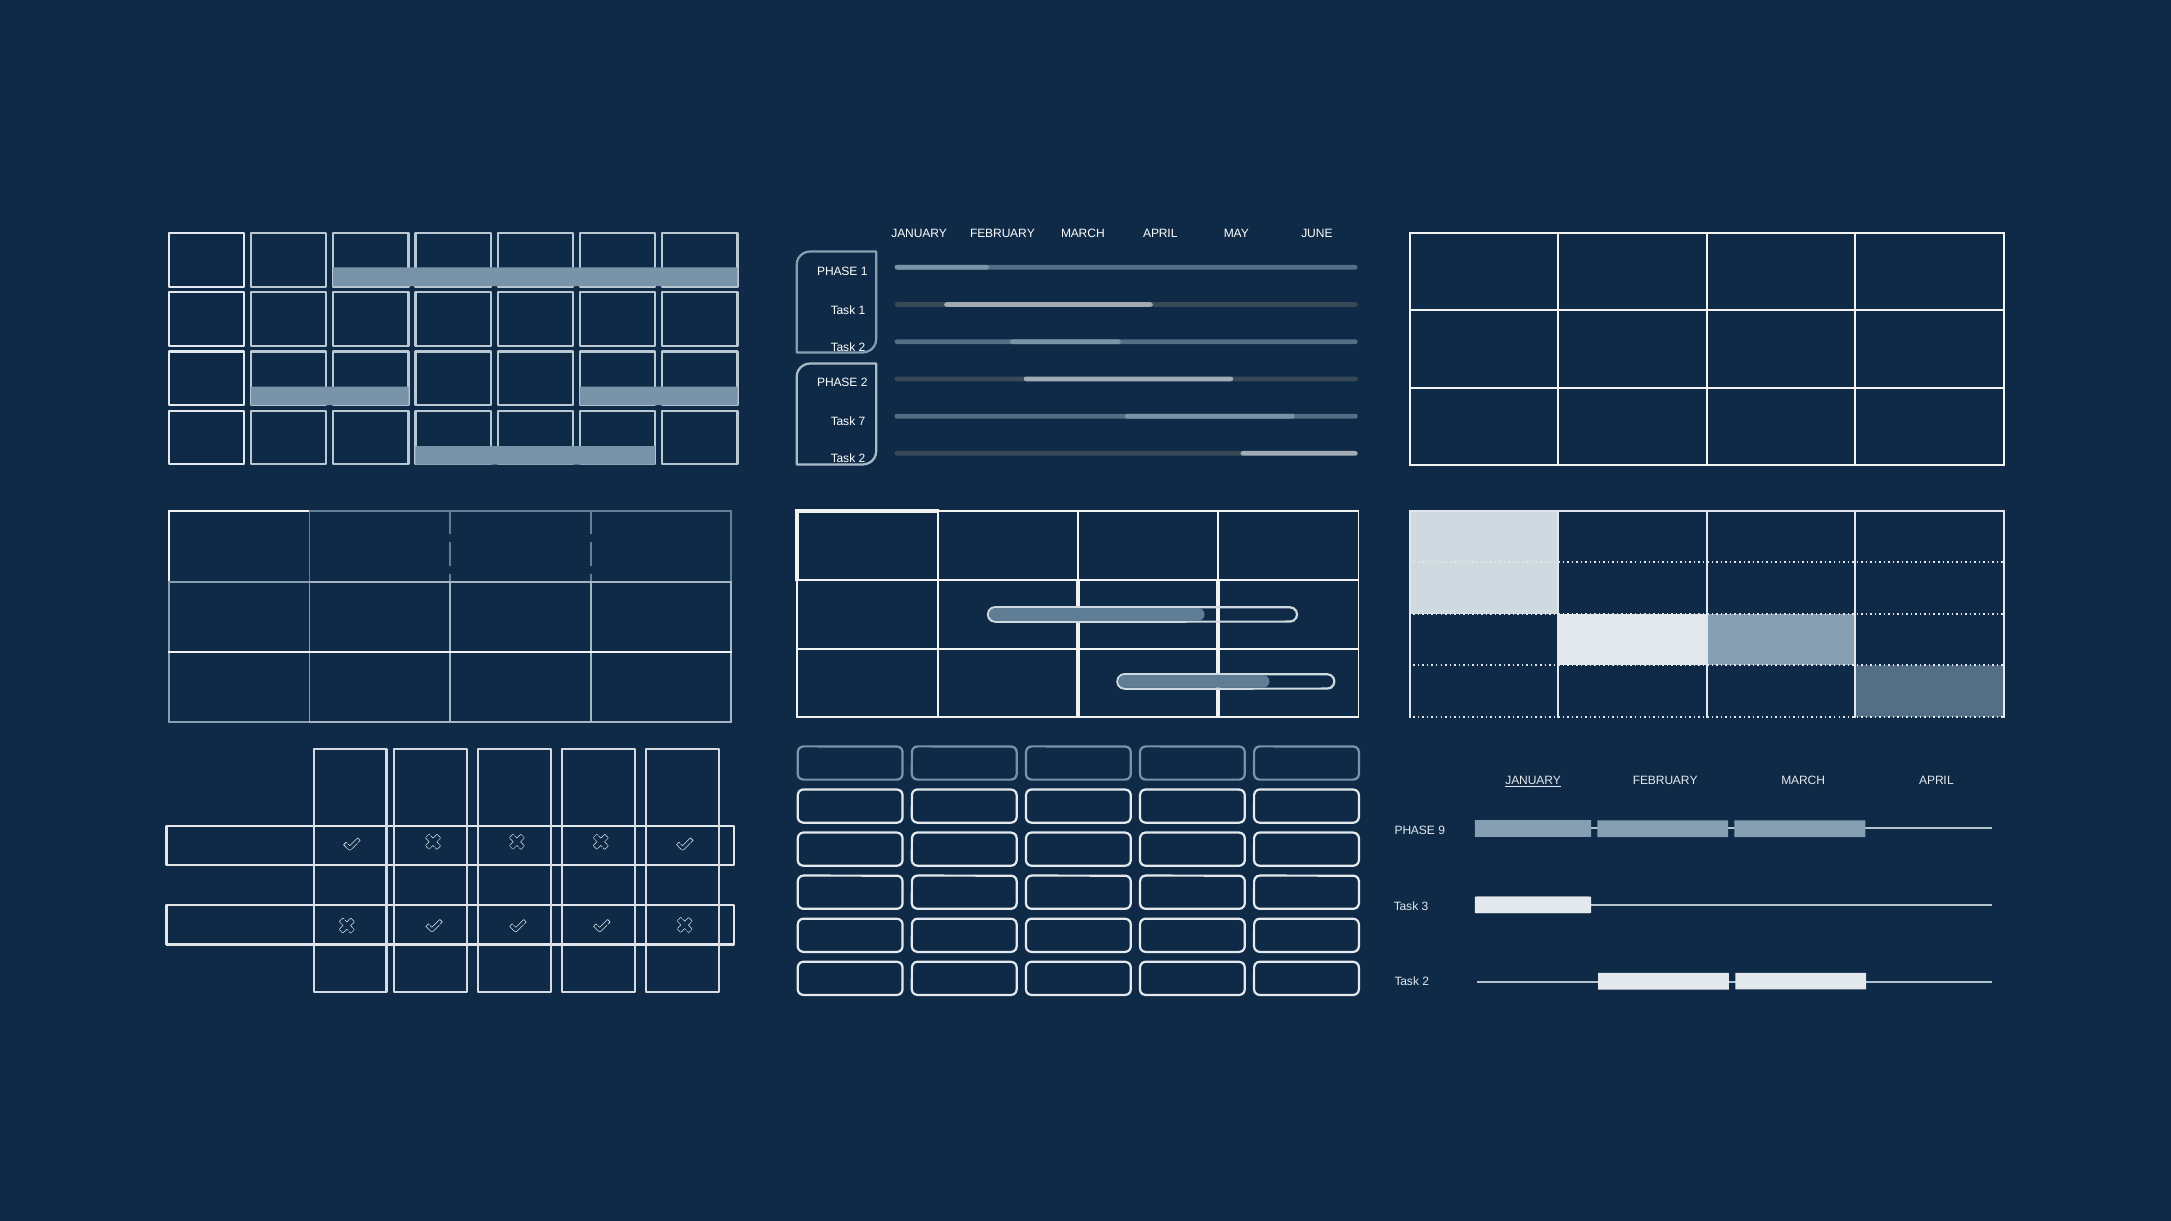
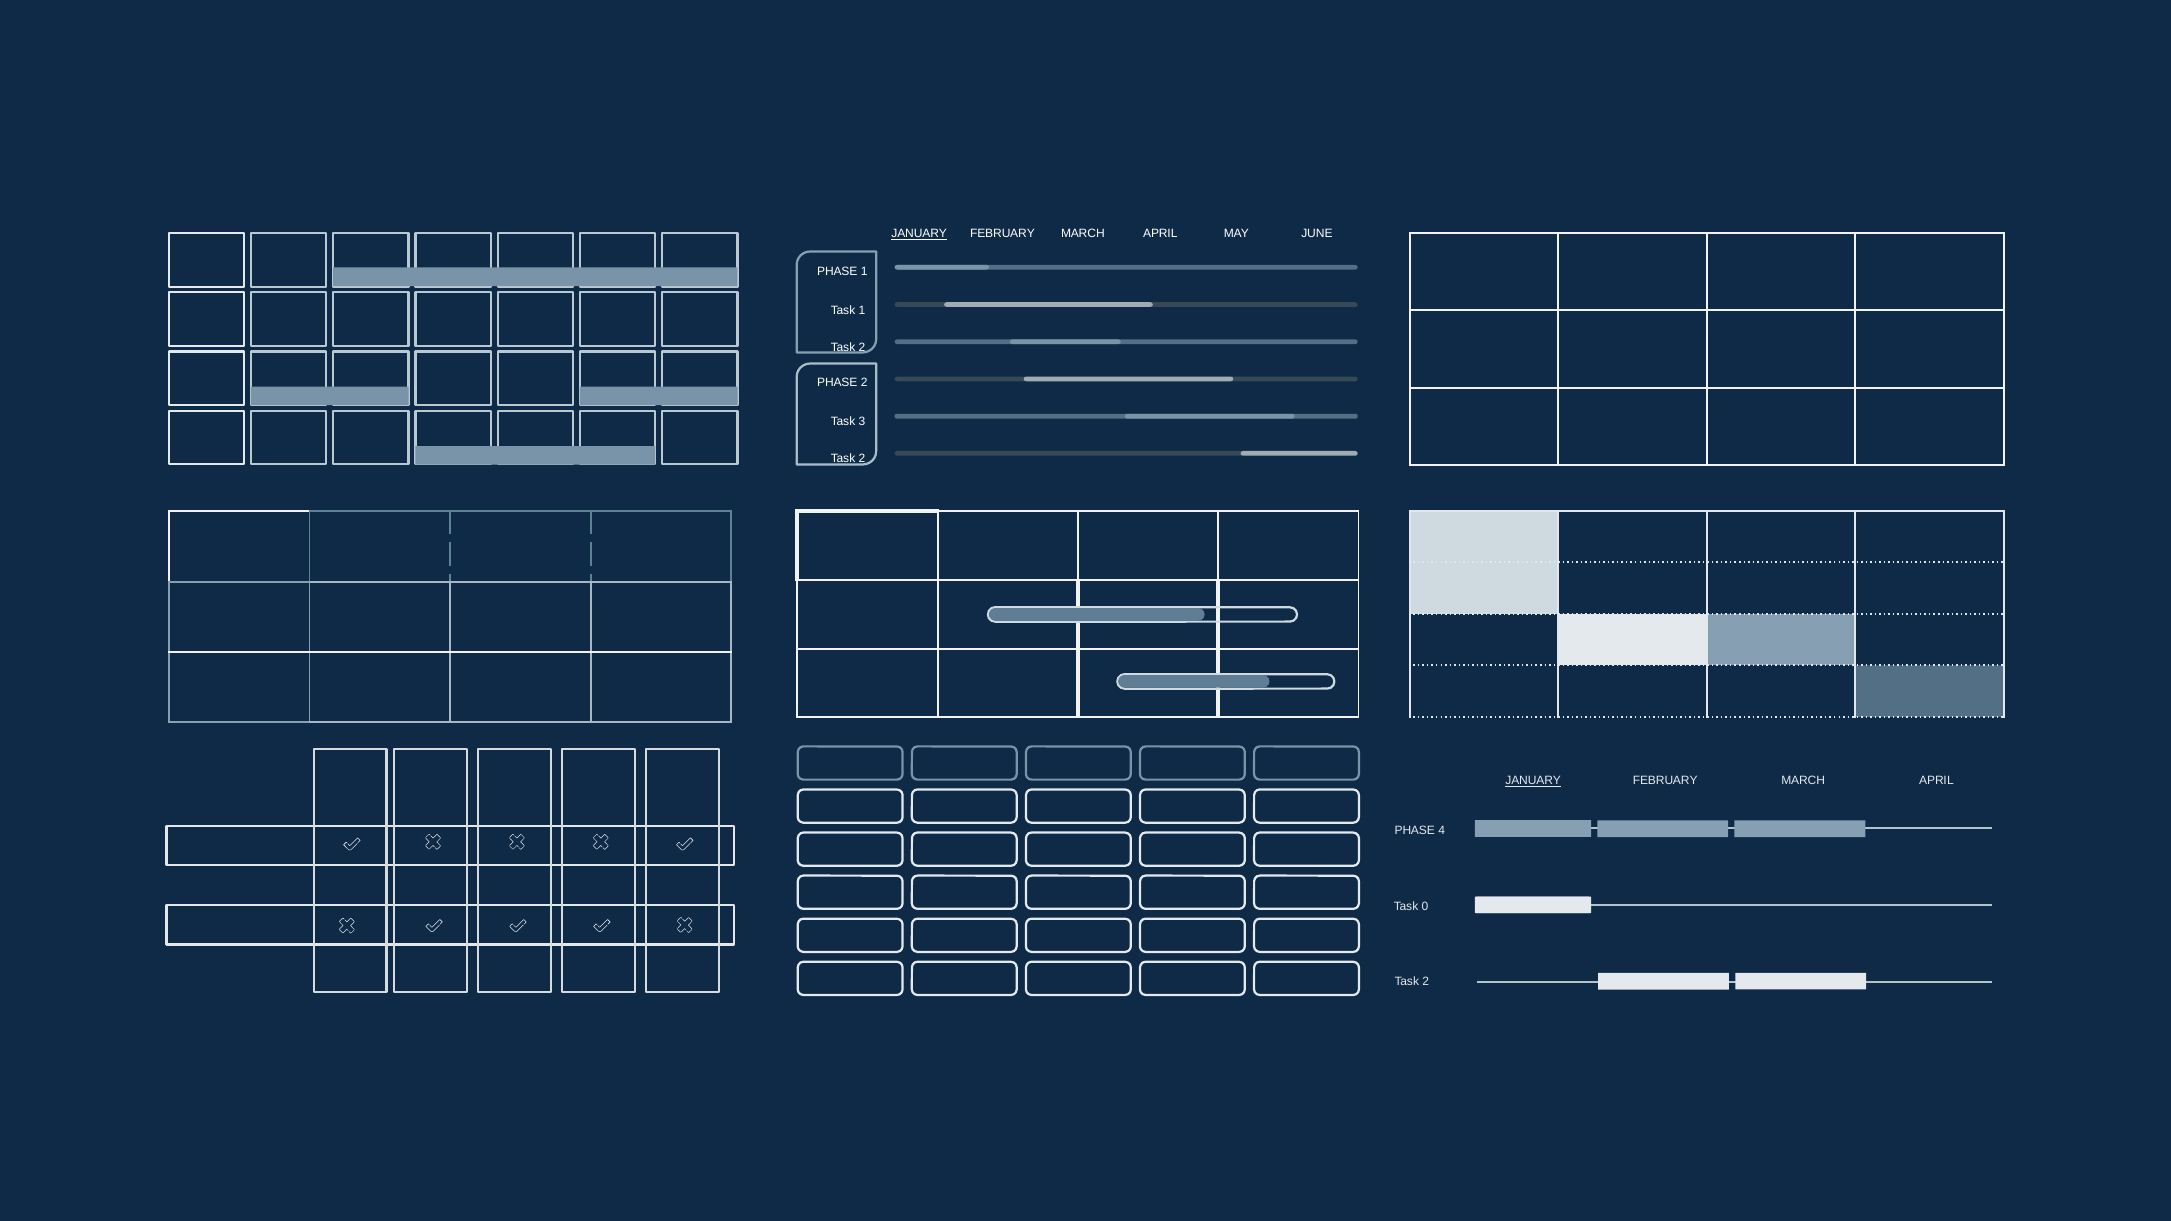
JANUARY at (919, 234) underline: none -> present
7: 7 -> 3
9: 9 -> 4
3: 3 -> 0
